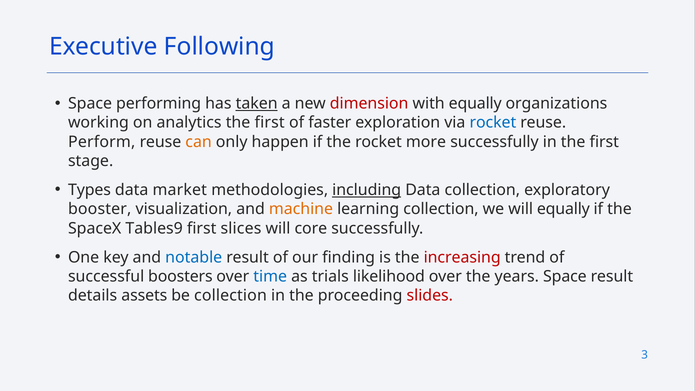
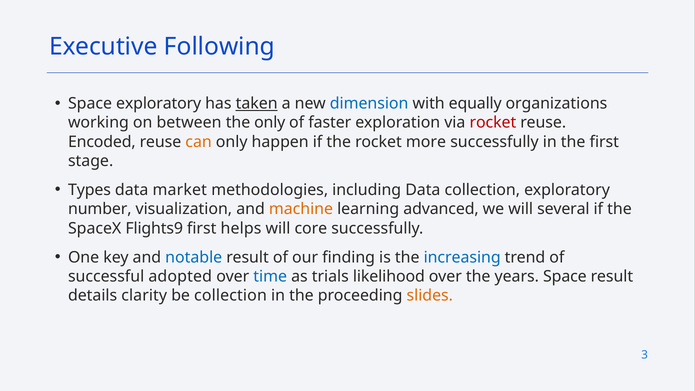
Space performing: performing -> exploratory
dimension colour: red -> blue
analytics: analytics -> between
first at (270, 123): first -> only
rocket at (493, 123) colour: blue -> red
Perform: Perform -> Encoded
including underline: present -> none
booster: booster -> number
learning collection: collection -> advanced
will equally: equally -> several
Tables9: Tables9 -> Flights9
slices: slices -> helps
increasing colour: red -> blue
boosters: boosters -> adopted
assets: assets -> clarity
slides colour: red -> orange
